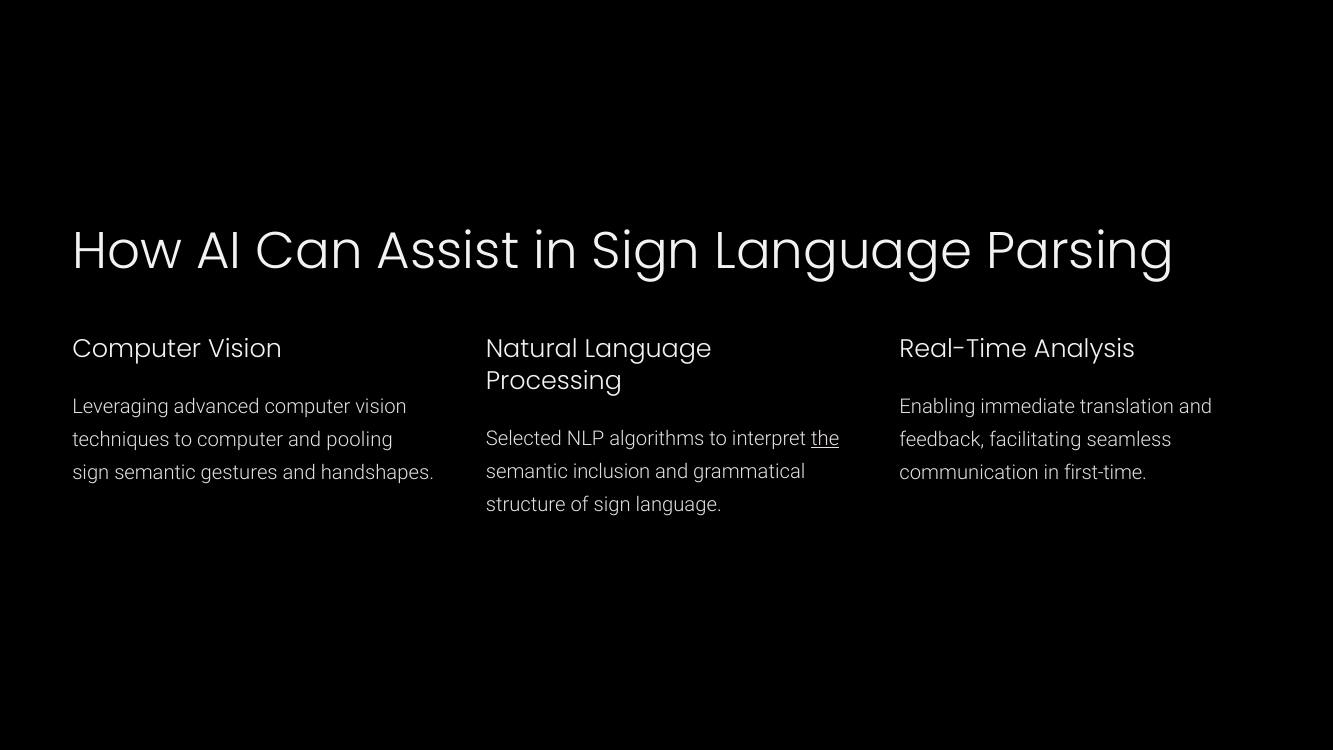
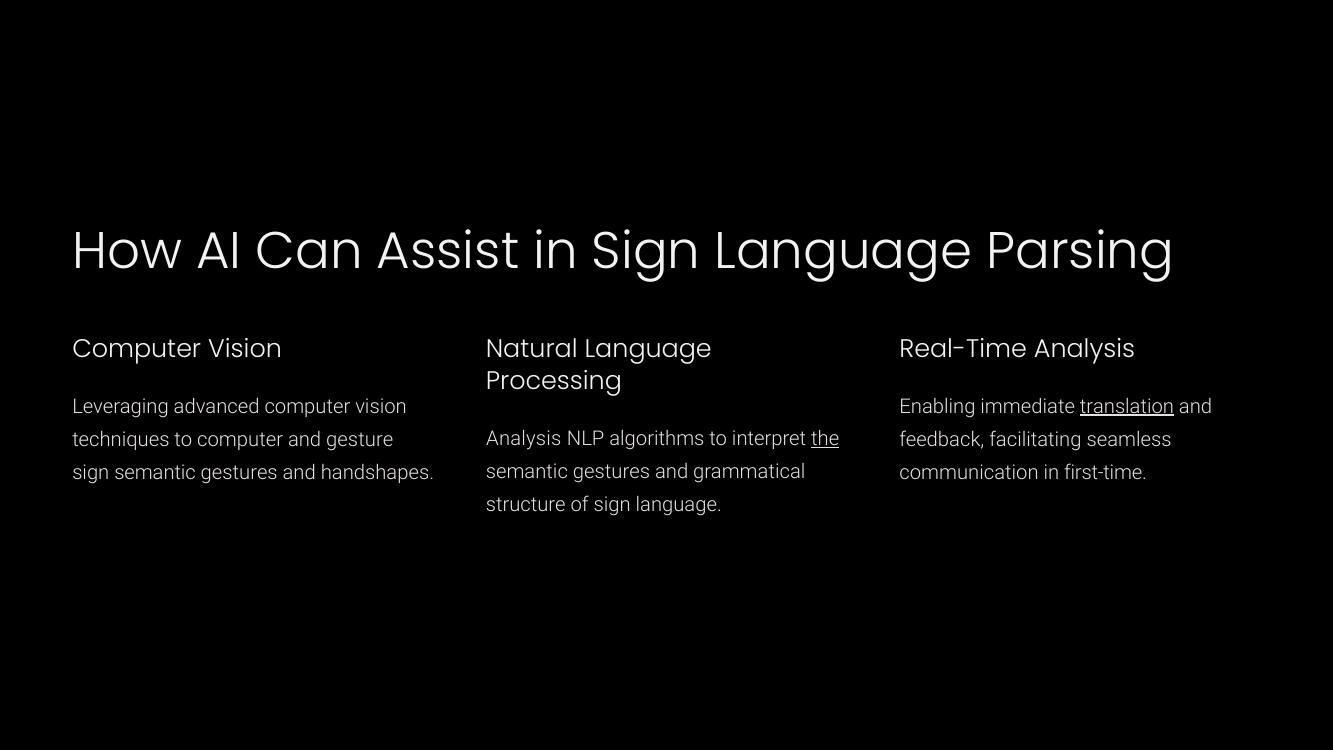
translation underline: none -> present
Selected at (524, 439): Selected -> Analysis
pooling: pooling -> gesture
inclusion at (612, 472): inclusion -> gestures
